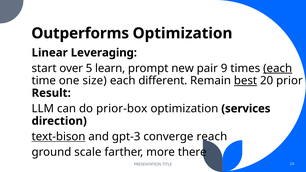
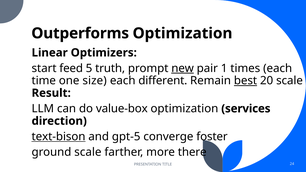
Leveraging: Leveraging -> Optimizers
over: over -> feed
learn: learn -> truth
new underline: none -> present
9: 9 -> 1
each at (278, 68) underline: present -> none
20 prior: prior -> scale
prior-box: prior-box -> value-box
gpt-3: gpt-3 -> gpt-5
reach: reach -> foster
